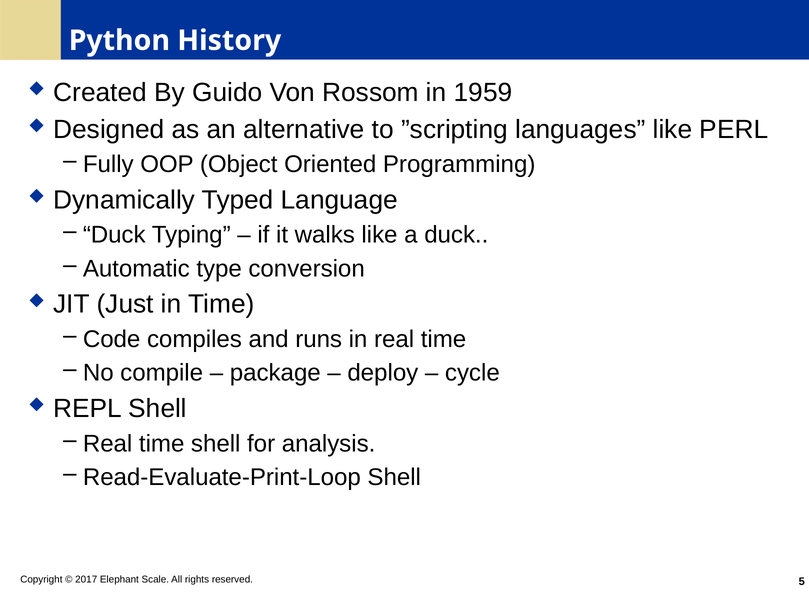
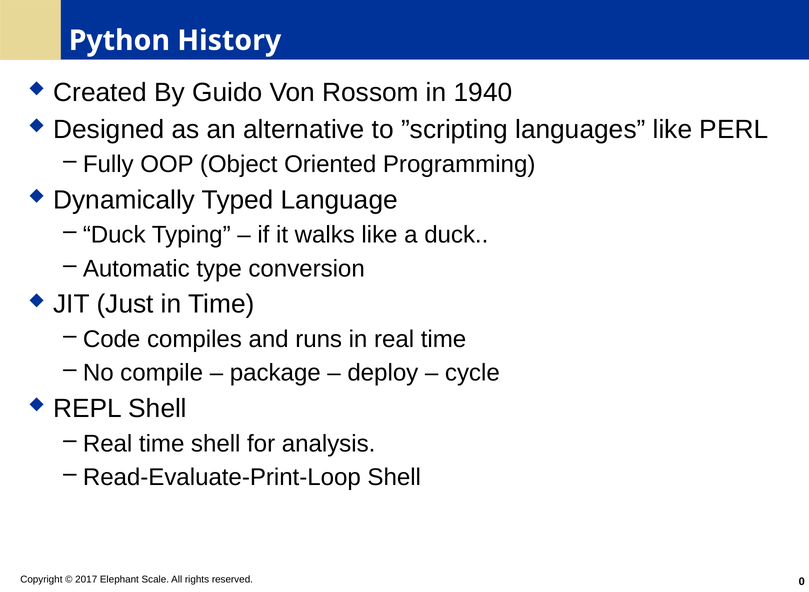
1959: 1959 -> 1940
5: 5 -> 0
